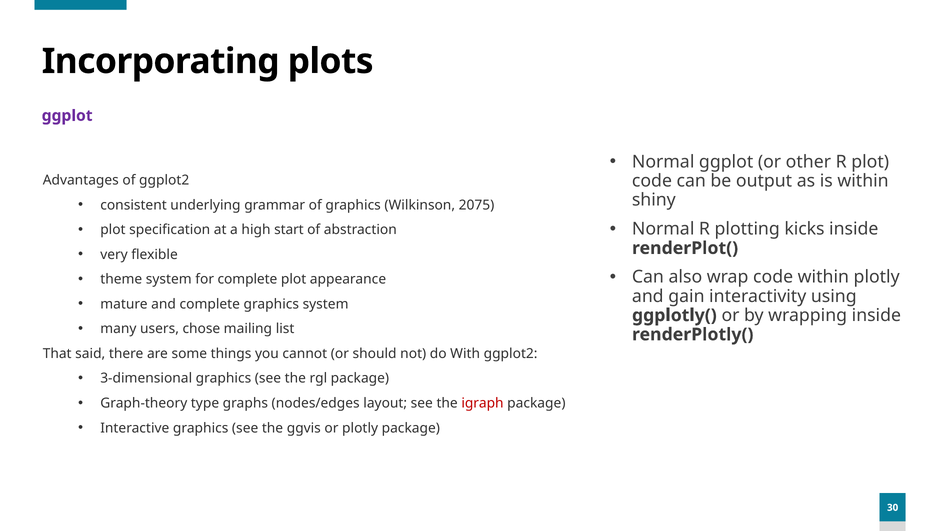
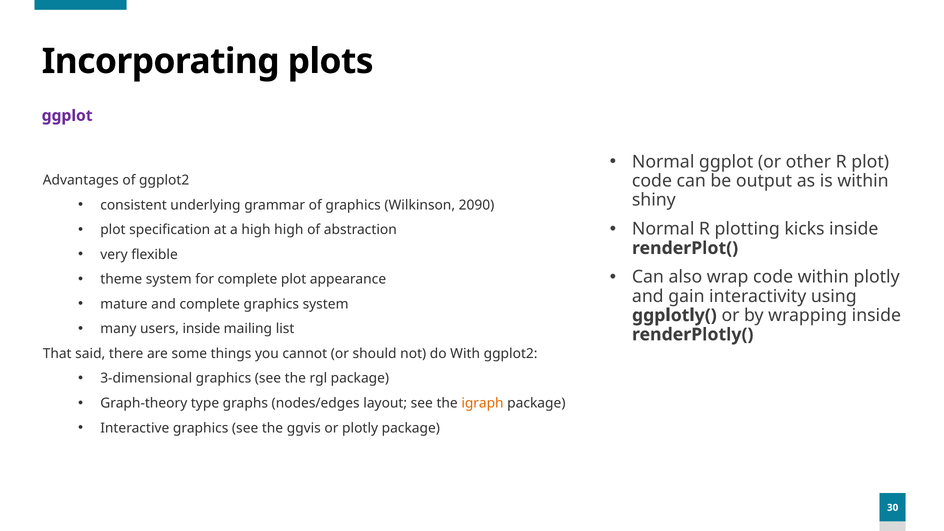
2075: 2075 -> 2090
high start: start -> high
users chose: chose -> inside
igraph colour: red -> orange
